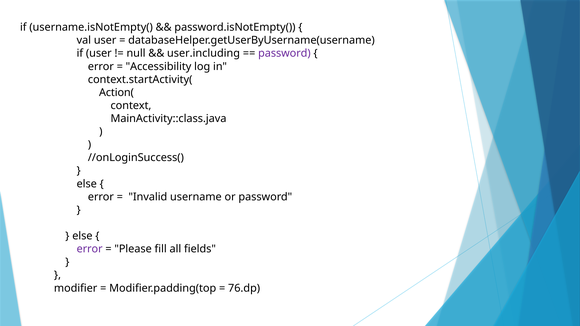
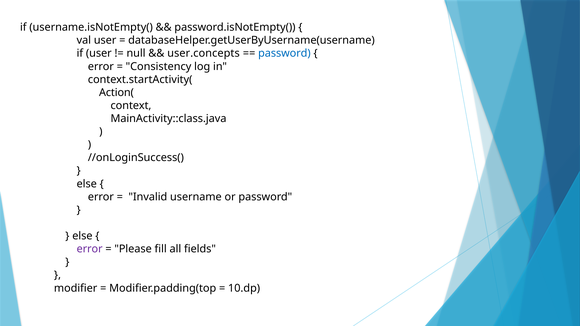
user.including: user.including -> user.concepts
password at (284, 53) colour: purple -> blue
Accessibility: Accessibility -> Consistency
76.dp: 76.dp -> 10.dp
